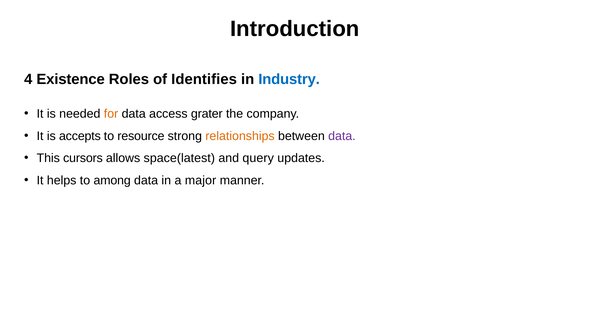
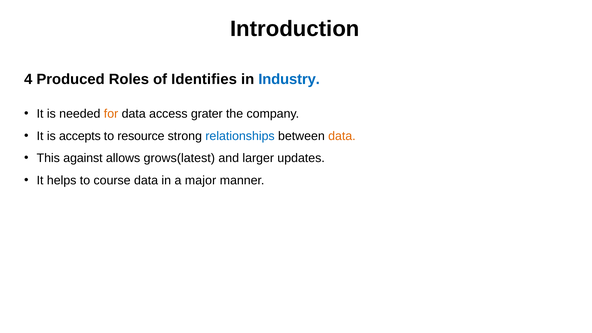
Existence: Existence -> Produced
relationships colour: orange -> blue
data at (342, 136) colour: purple -> orange
cursors: cursors -> against
space(latest: space(latest -> grows(latest
query: query -> larger
among: among -> course
